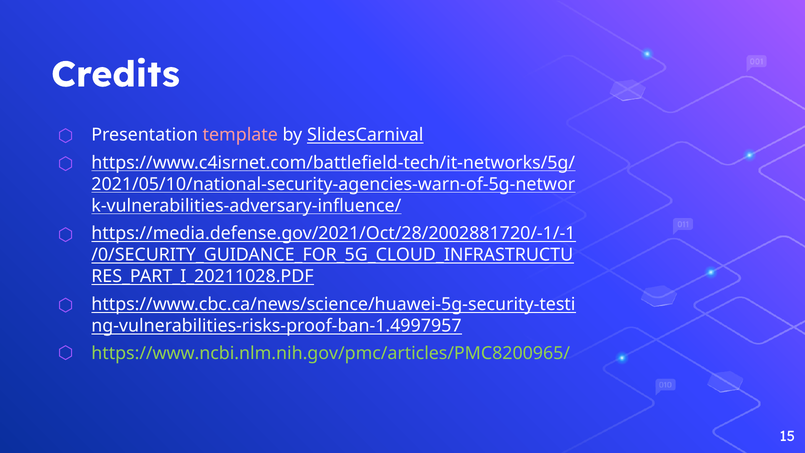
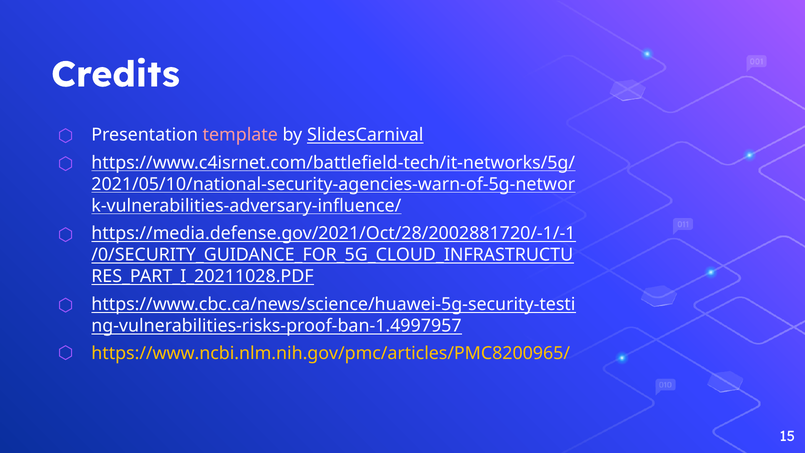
https://www.ncbi.nlm.nih.gov/pmc/articles/PMC8200965/ colour: light green -> yellow
